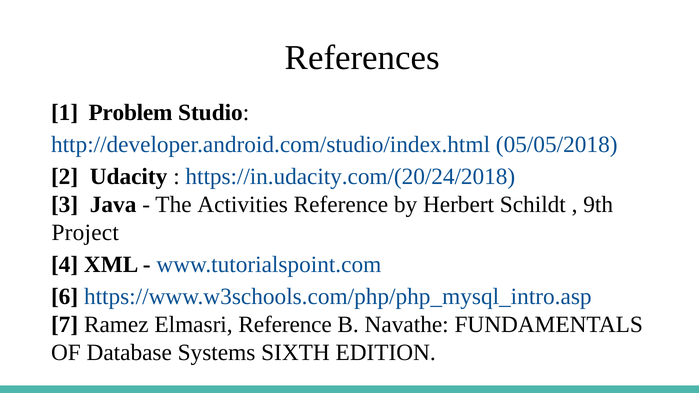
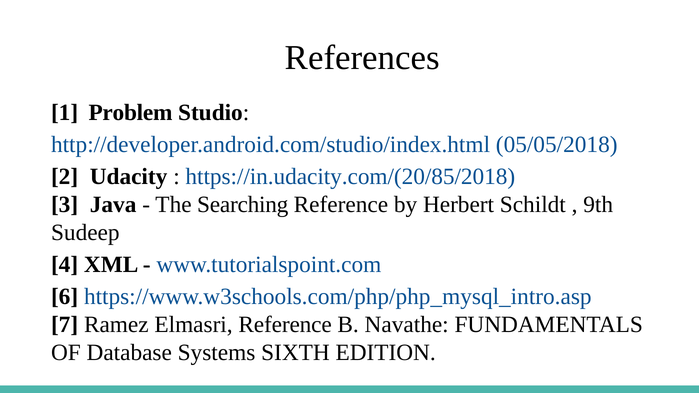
https://in.udacity.com/(20/24/2018: https://in.udacity.com/(20/24/2018 -> https://in.udacity.com/(20/85/2018
Activities: Activities -> Searching
Project: Project -> Sudeep
